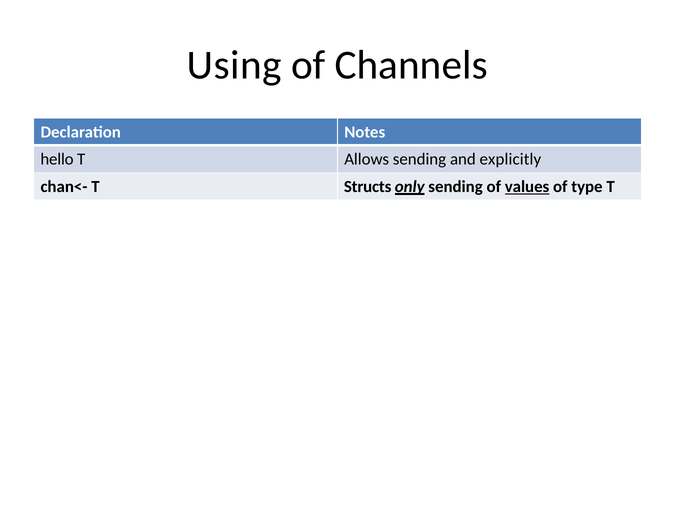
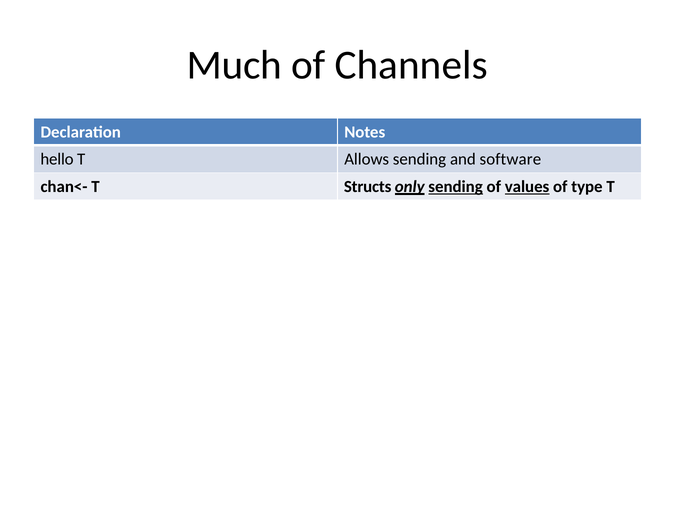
Using: Using -> Much
explicitly: explicitly -> software
sending at (456, 187) underline: none -> present
